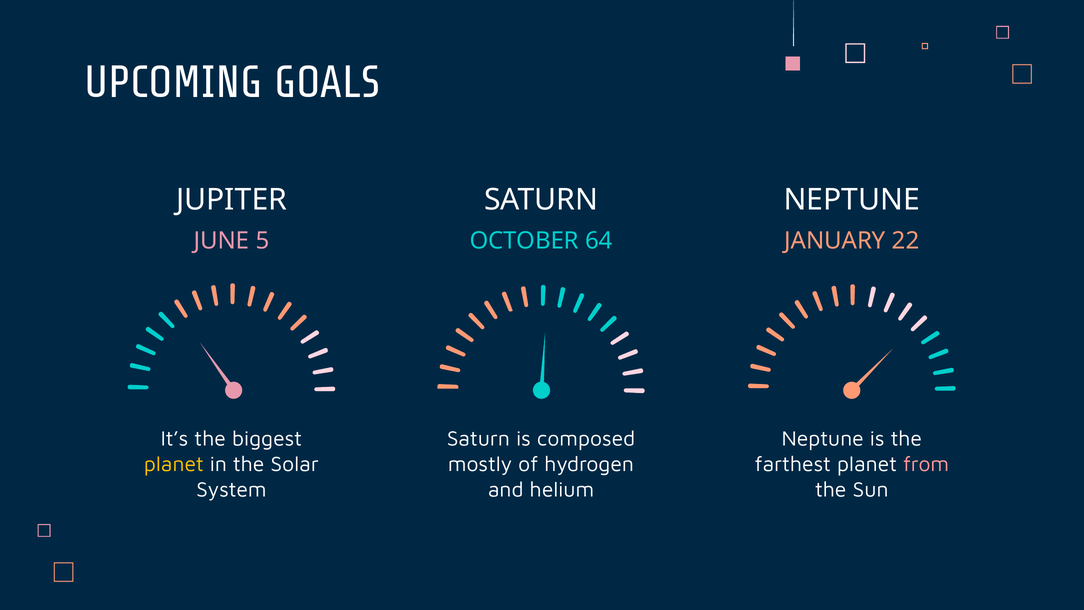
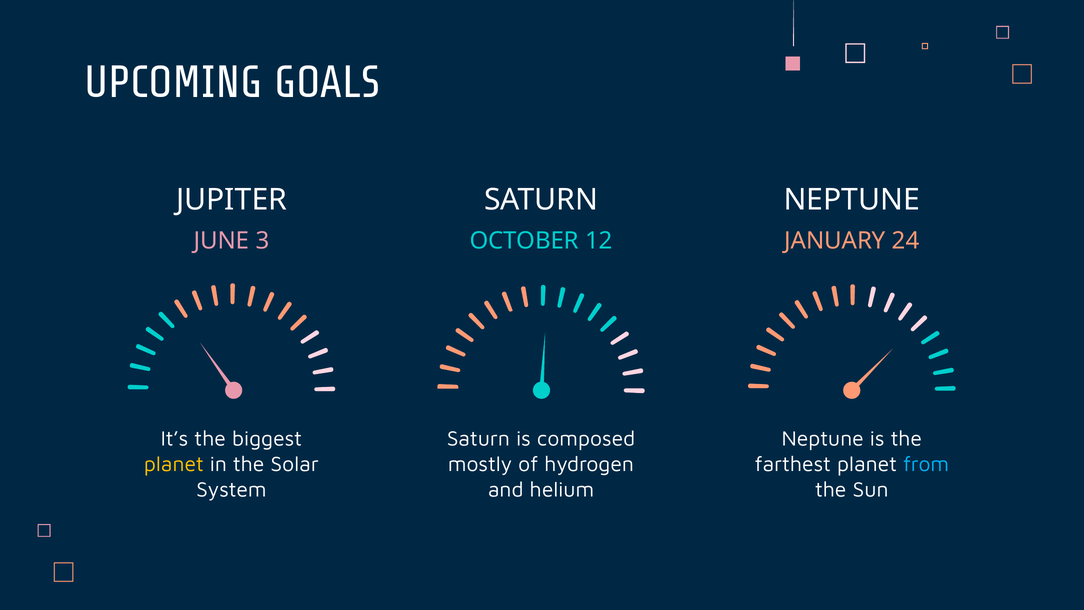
5: 5 -> 3
64: 64 -> 12
22: 22 -> 24
from colour: pink -> light blue
